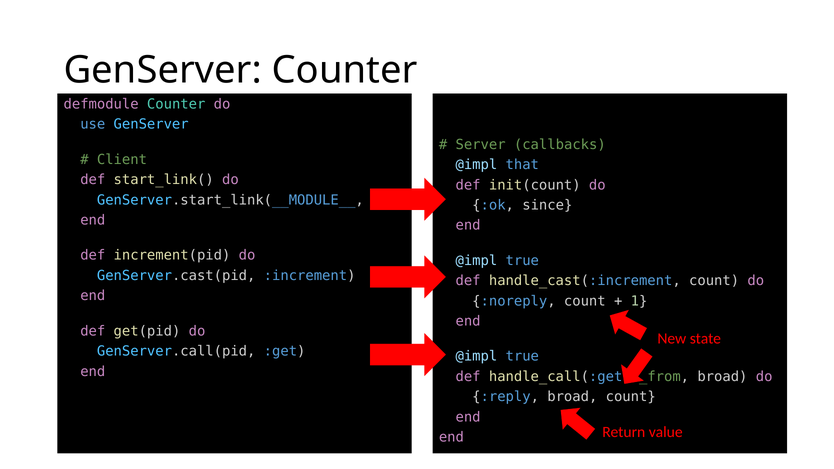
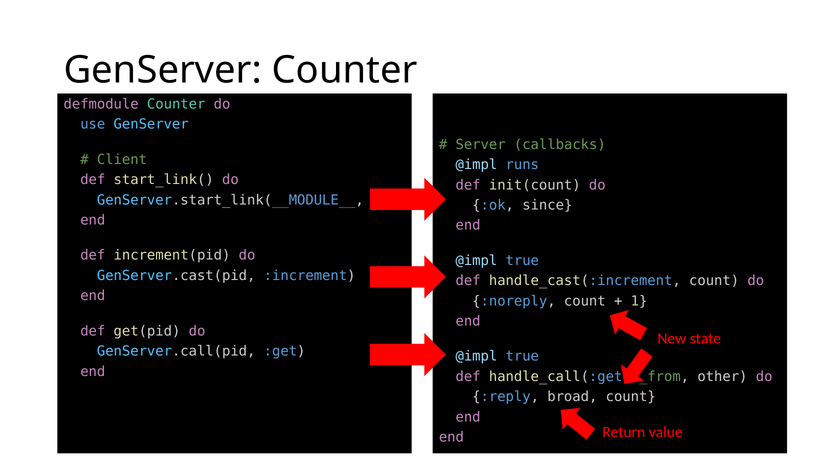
that: that -> runs
broad at (722, 377): broad -> other
